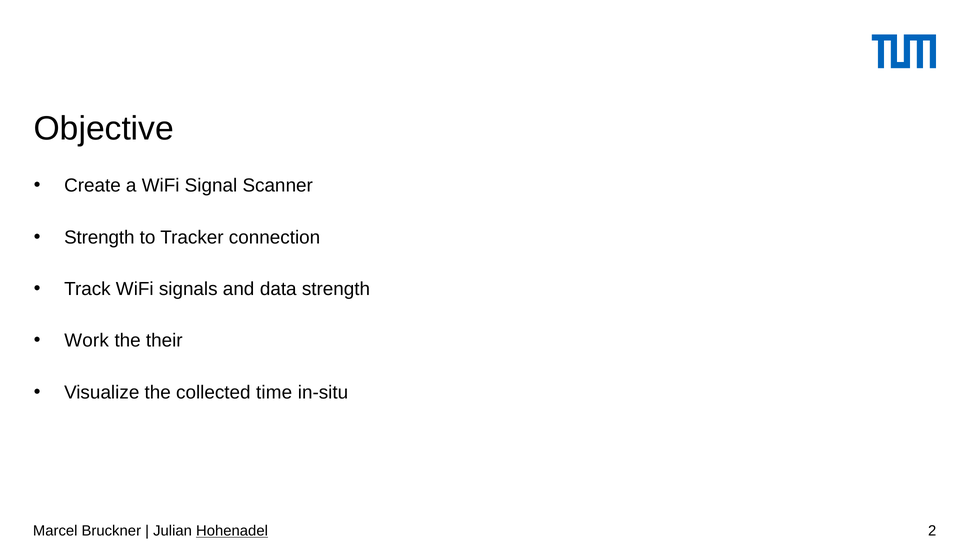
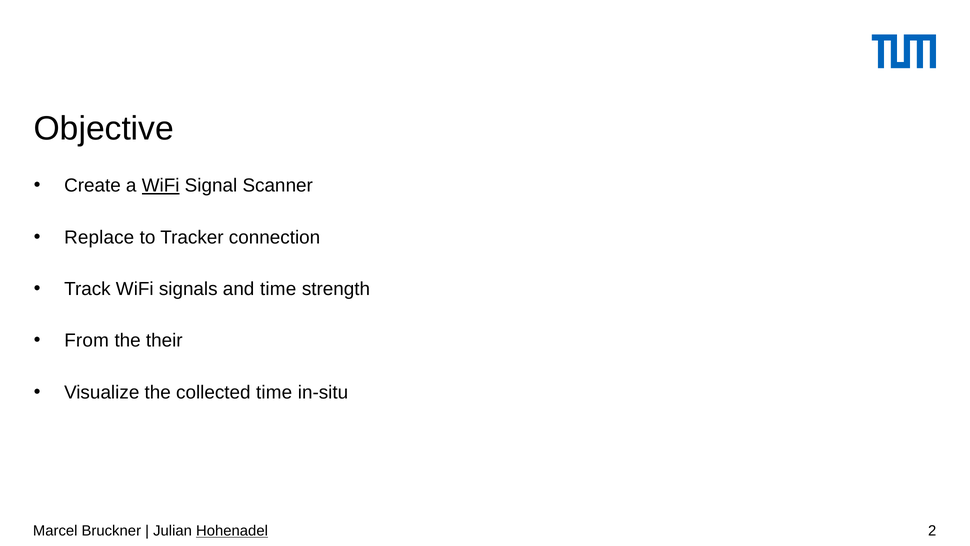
WiFi at (161, 186) underline: none -> present
Strength at (99, 237): Strength -> Replace
and data: data -> time
Work: Work -> From
